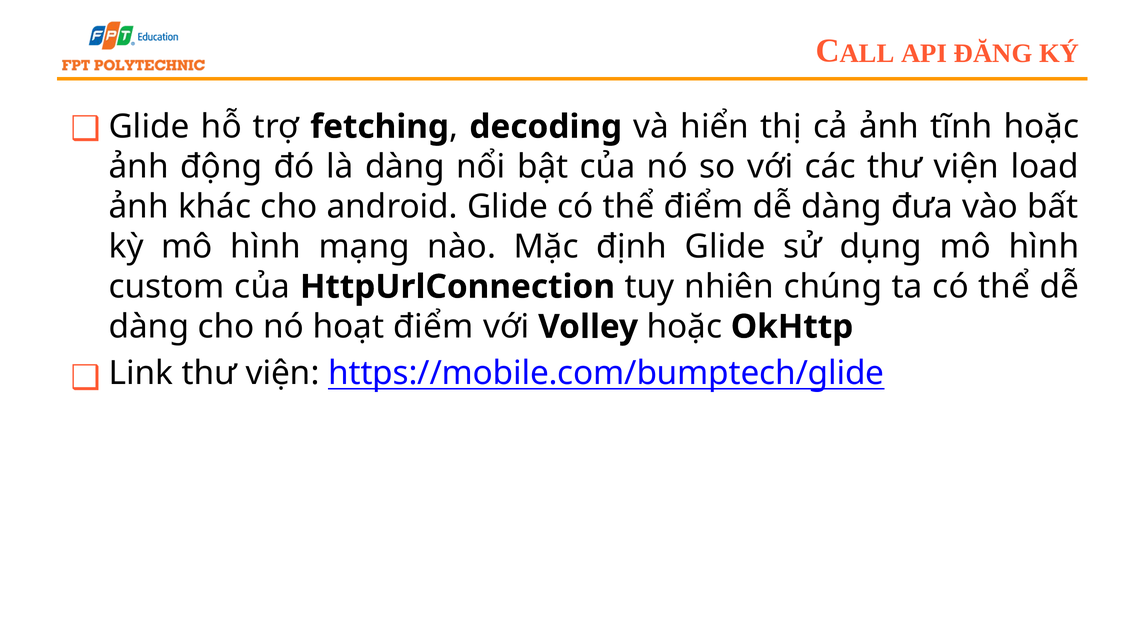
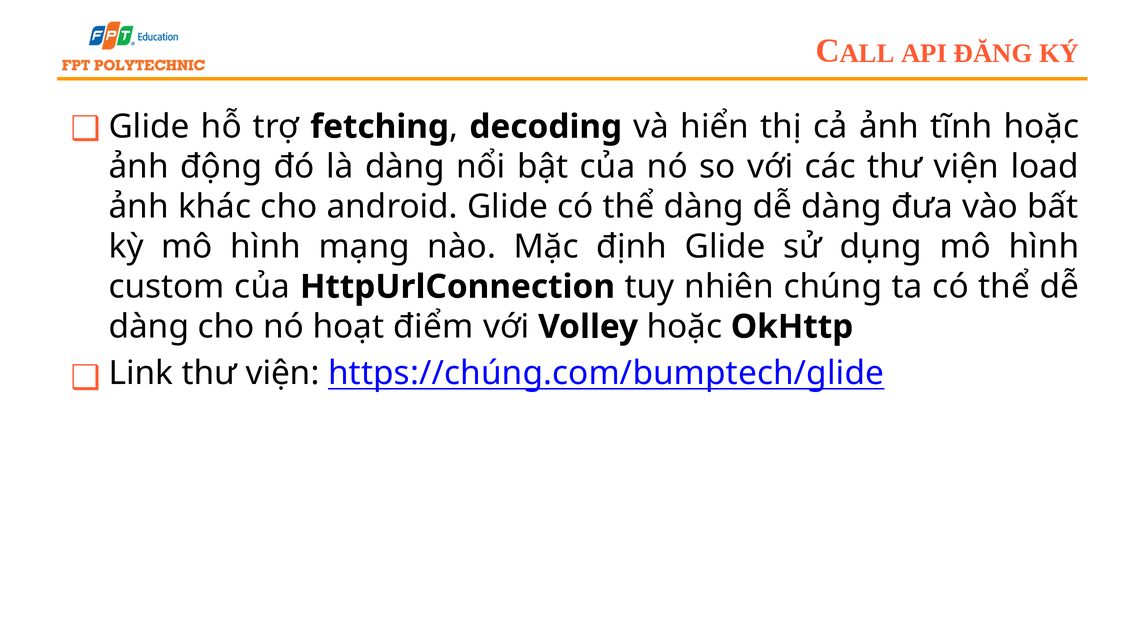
thể điểm: điểm -> dàng
https://mobile.com/bumptech/glide: https://mobile.com/bumptech/glide -> https://chúng.com/bumptech/glide
